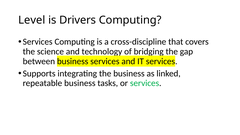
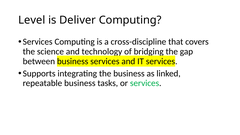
Drivers: Drivers -> Deliver
